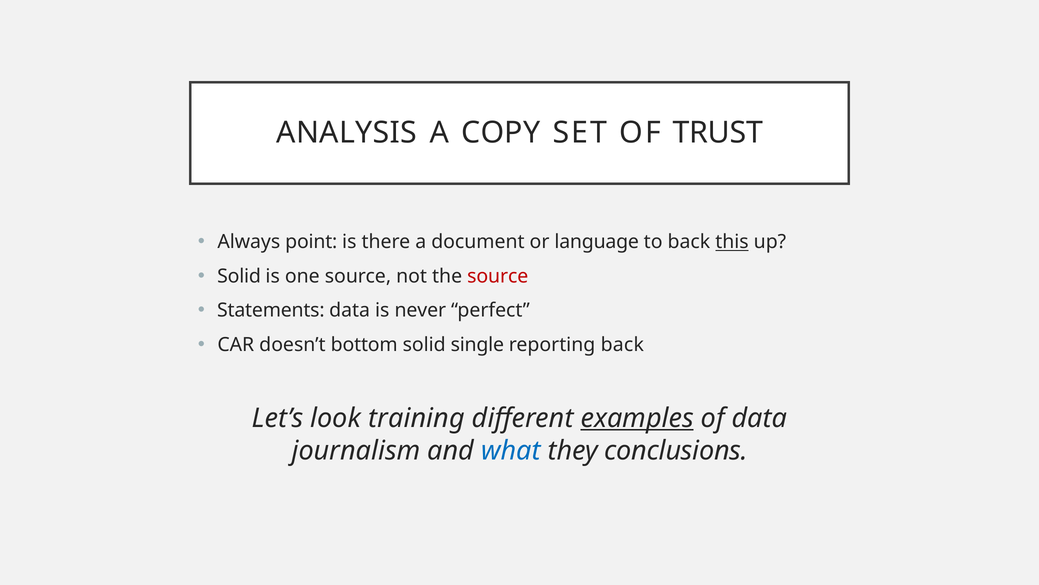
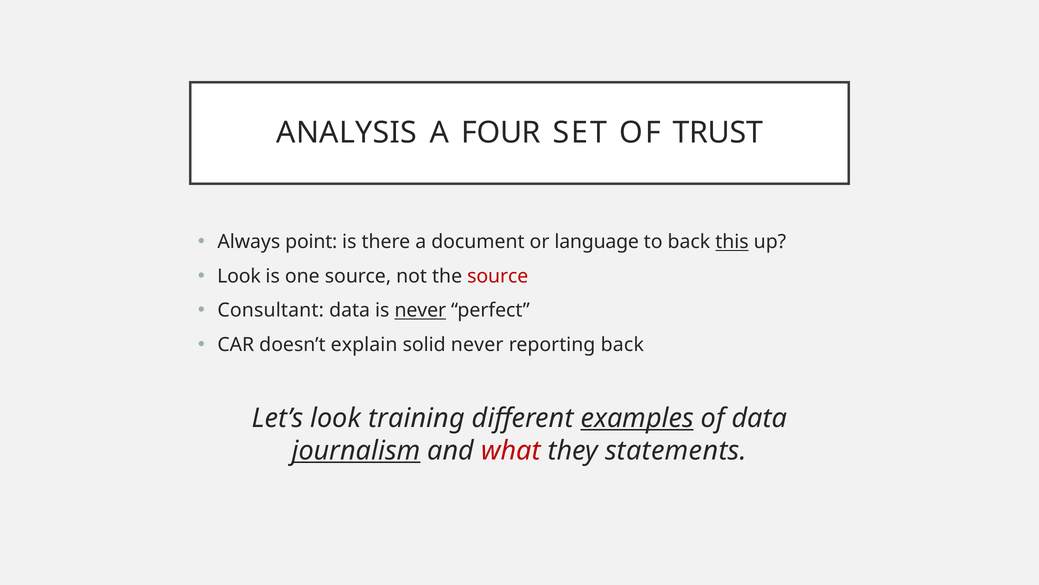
COPY: COPY -> FOUR
Solid at (239, 276): Solid -> Look
Statements: Statements -> Consultant
never at (420, 310) underline: none -> present
bottom: bottom -> explain
solid single: single -> never
journalism underline: none -> present
what colour: blue -> red
conclusions: conclusions -> statements
